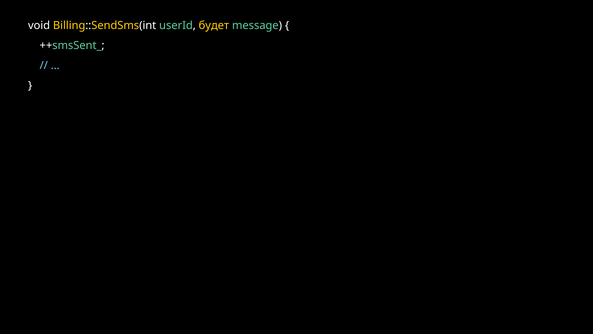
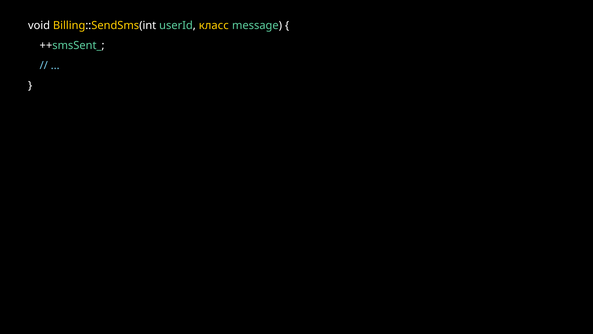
будет: будет -> класс
